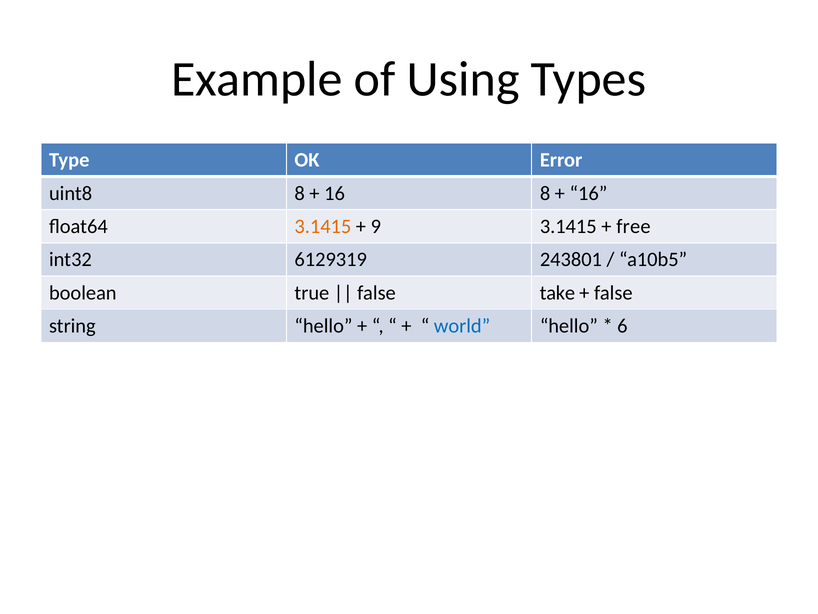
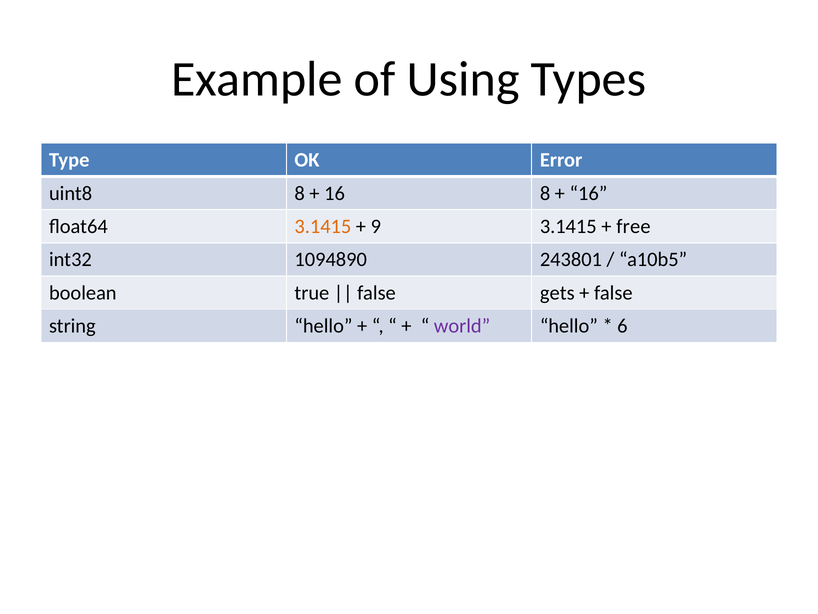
6129319: 6129319 -> 1094890
take: take -> gets
world colour: blue -> purple
